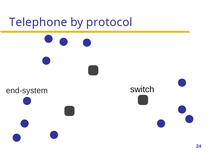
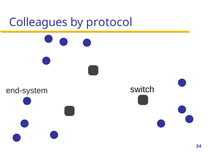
Telephone: Telephone -> Colleagues
